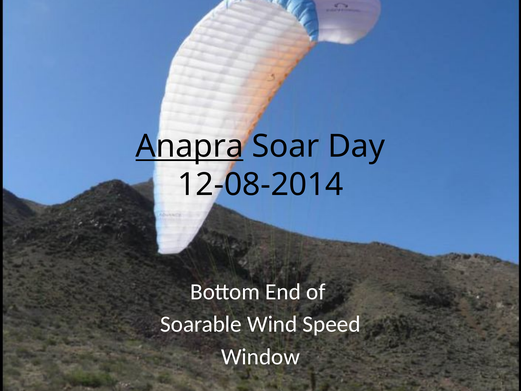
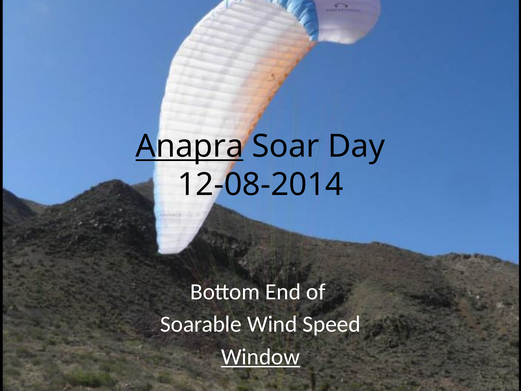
Window underline: none -> present
